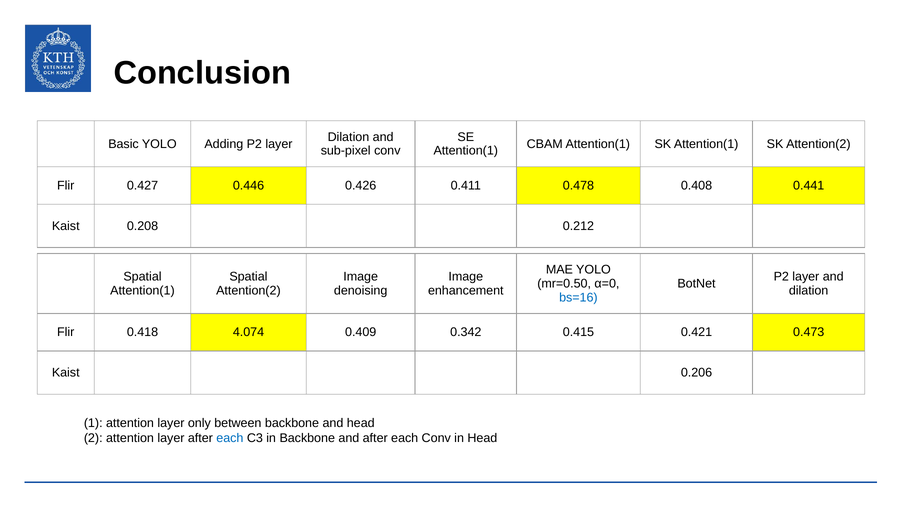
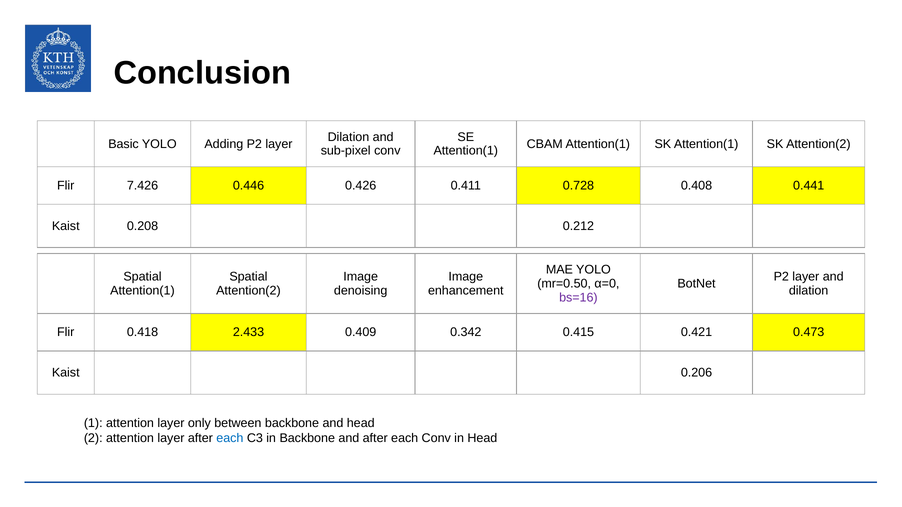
0.427: 0.427 -> 7.426
0.478: 0.478 -> 0.728
bs=16 colour: blue -> purple
4.074: 4.074 -> 2.433
